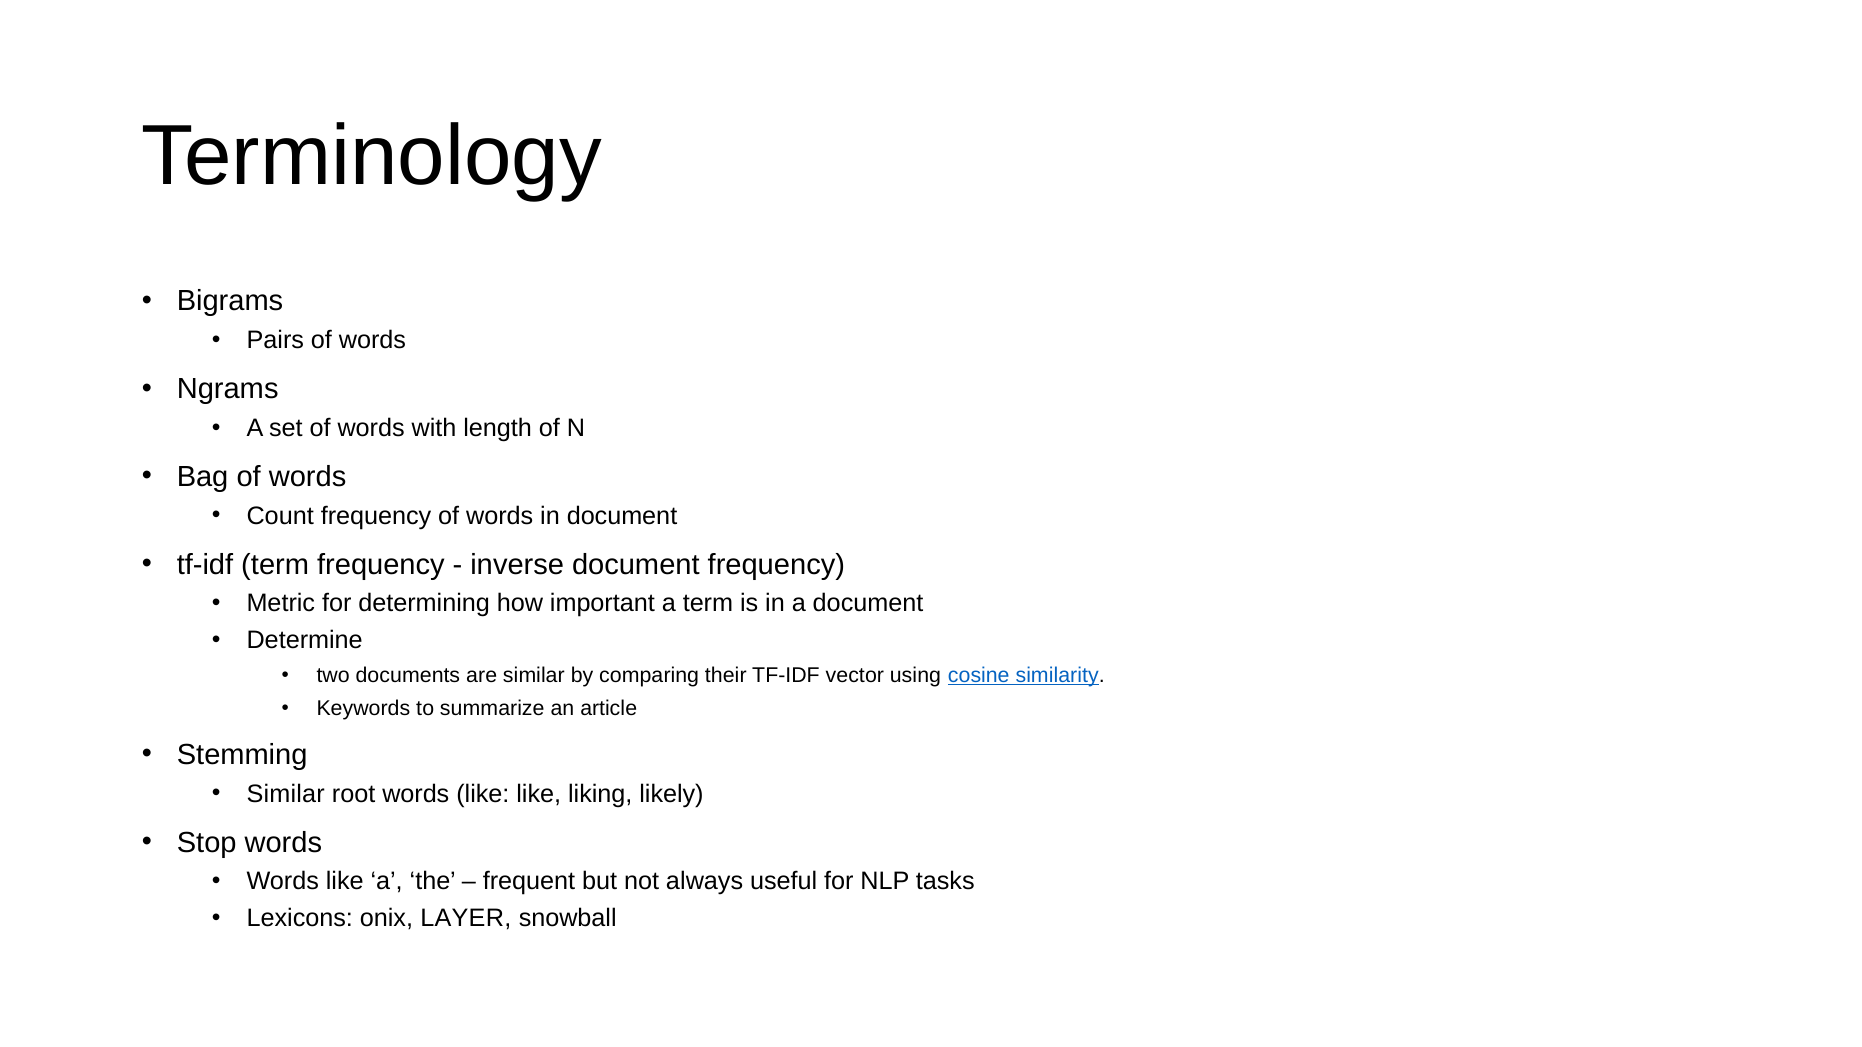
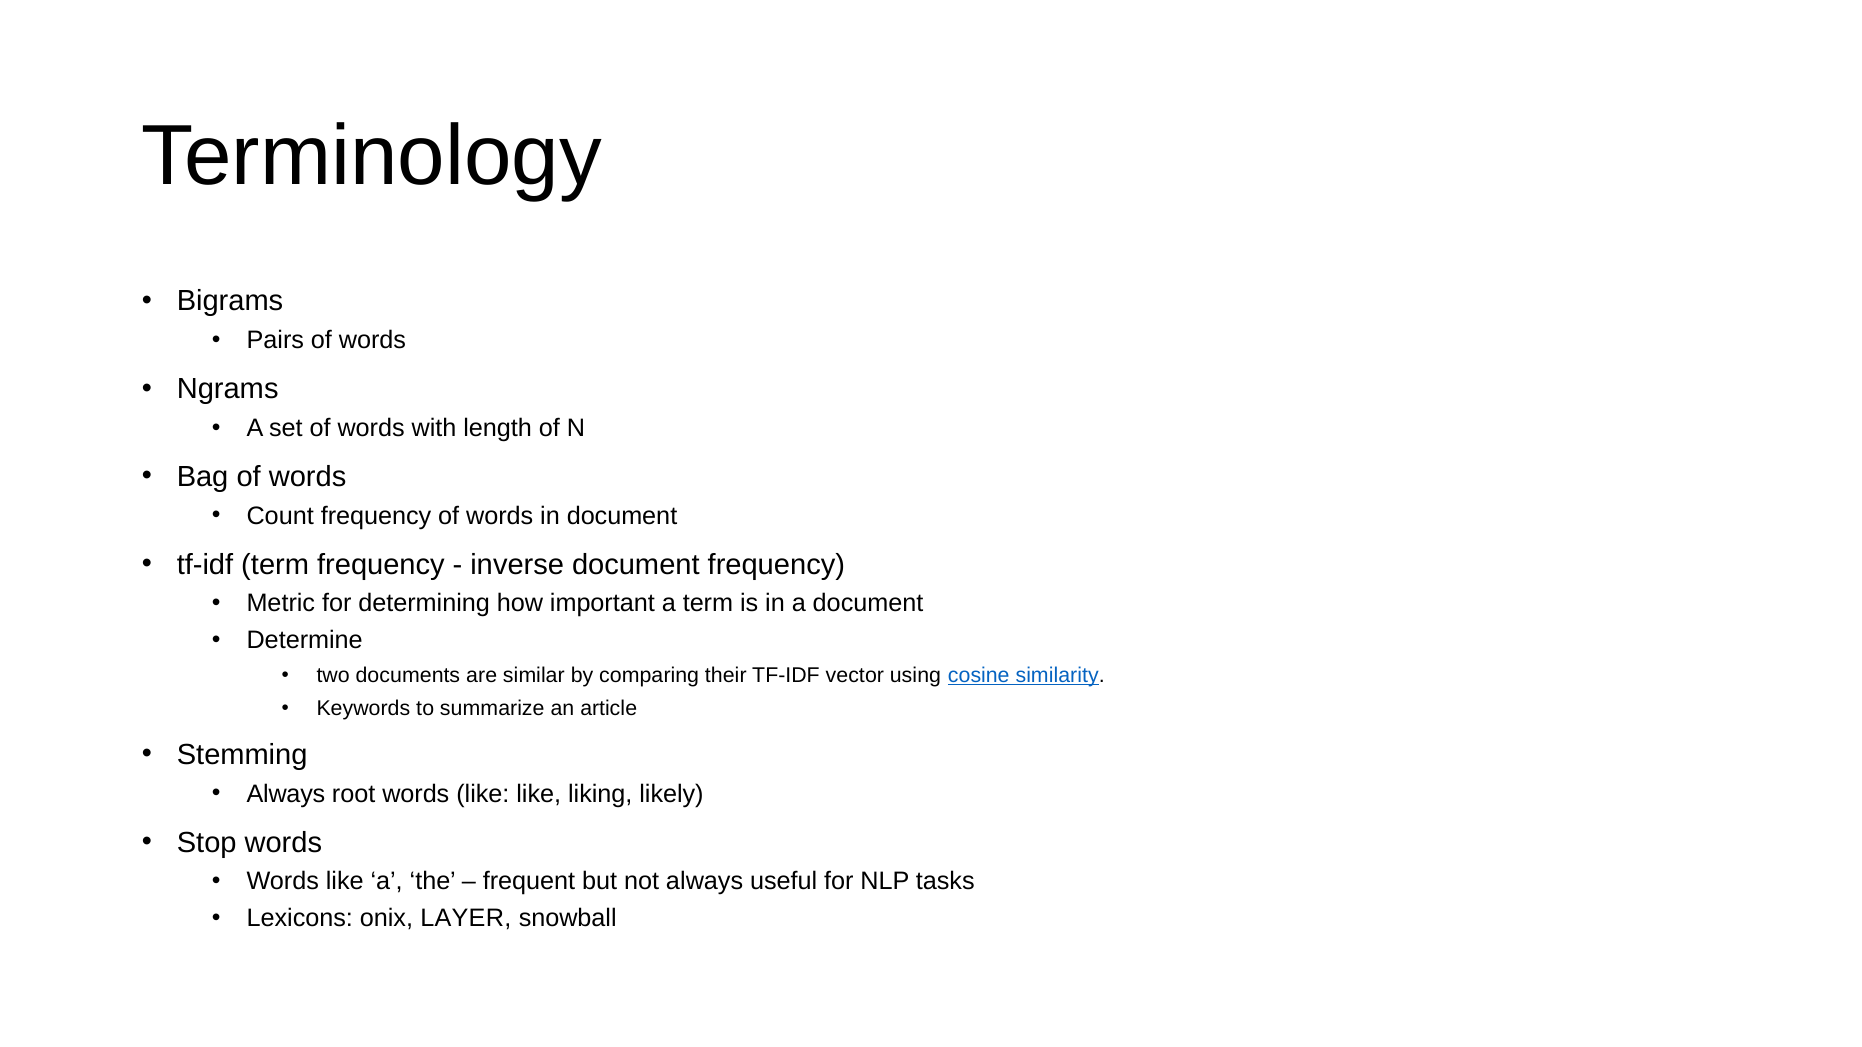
Similar at (286, 794): Similar -> Always
